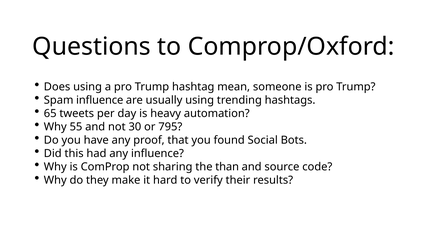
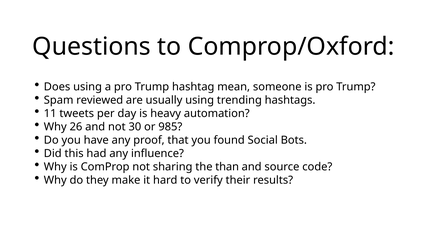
Spam influence: influence -> reviewed
65: 65 -> 11
55: 55 -> 26
795: 795 -> 985
